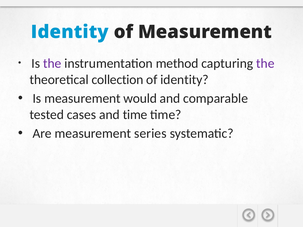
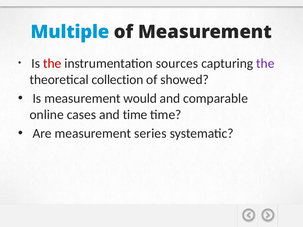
Identity at (70, 32): Identity -> Multiple
the at (52, 64) colour: purple -> red
method: method -> sources
of identity: identity -> showed
tested: tested -> online
